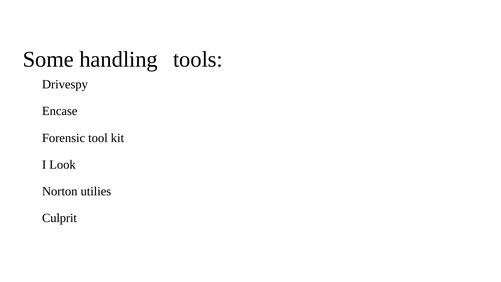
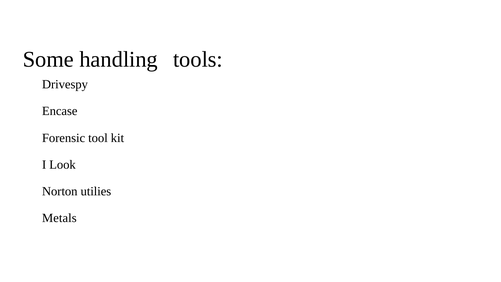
Culprit: Culprit -> Metals
